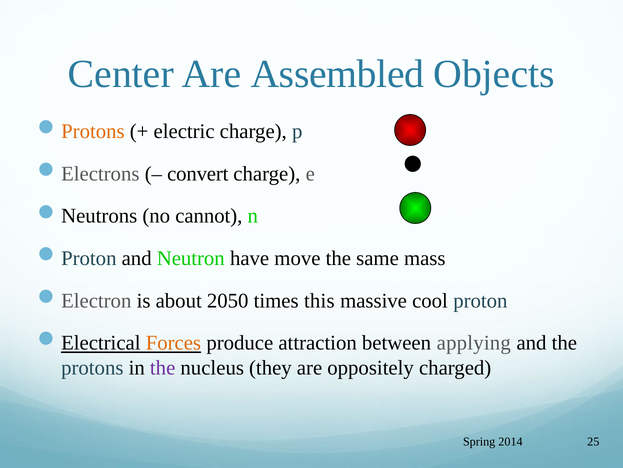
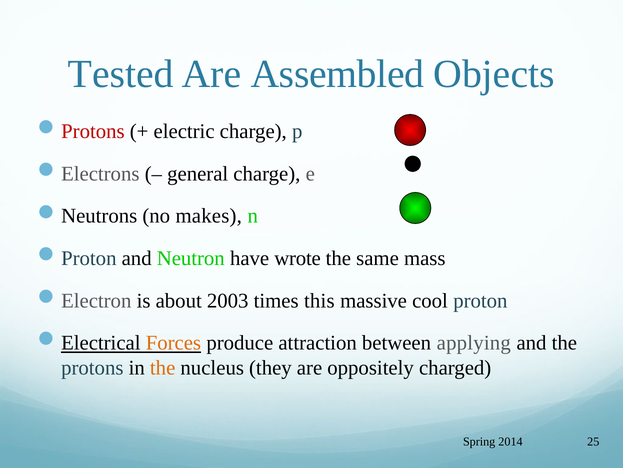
Center: Center -> Tested
Protons at (93, 131) colour: orange -> red
convert: convert -> general
cannot: cannot -> makes
move: move -> wrote
2050: 2050 -> 2003
the at (163, 367) colour: purple -> orange
